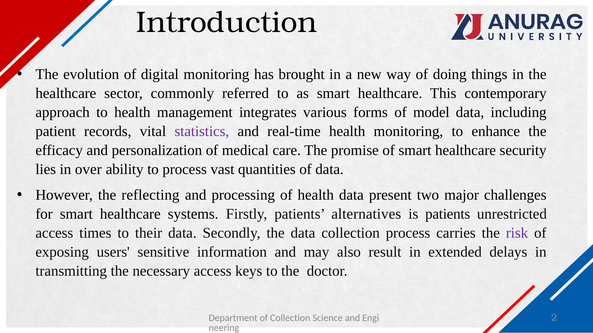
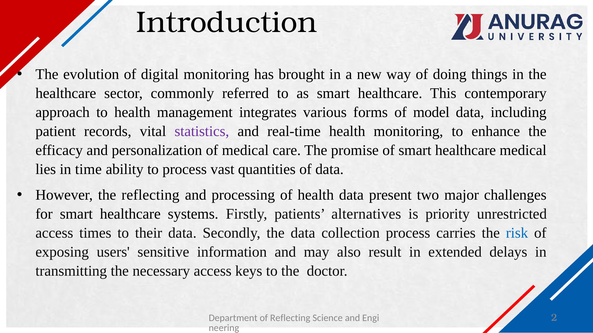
healthcare security: security -> medical
over: over -> time
is patients: patients -> priority
risk colour: purple -> blue
of Collection: Collection -> Reflecting
